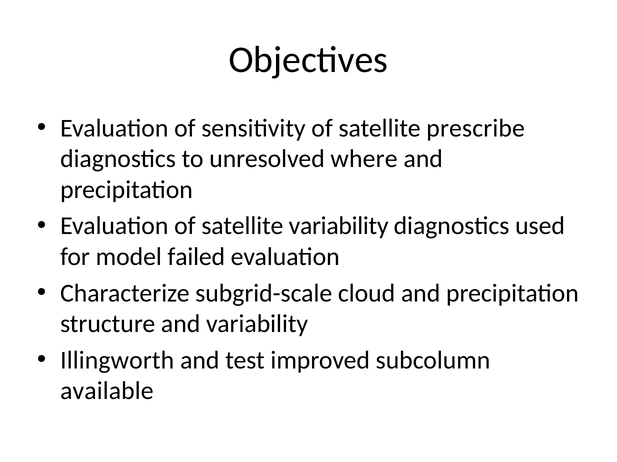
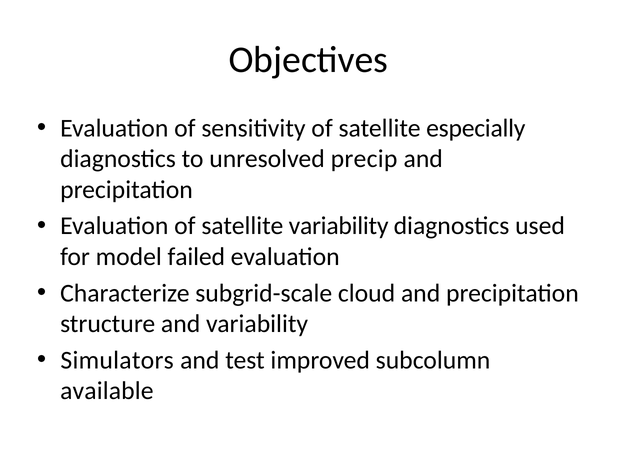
prescribe: prescribe -> especially
where: where -> precip
Illingworth: Illingworth -> Simulators
